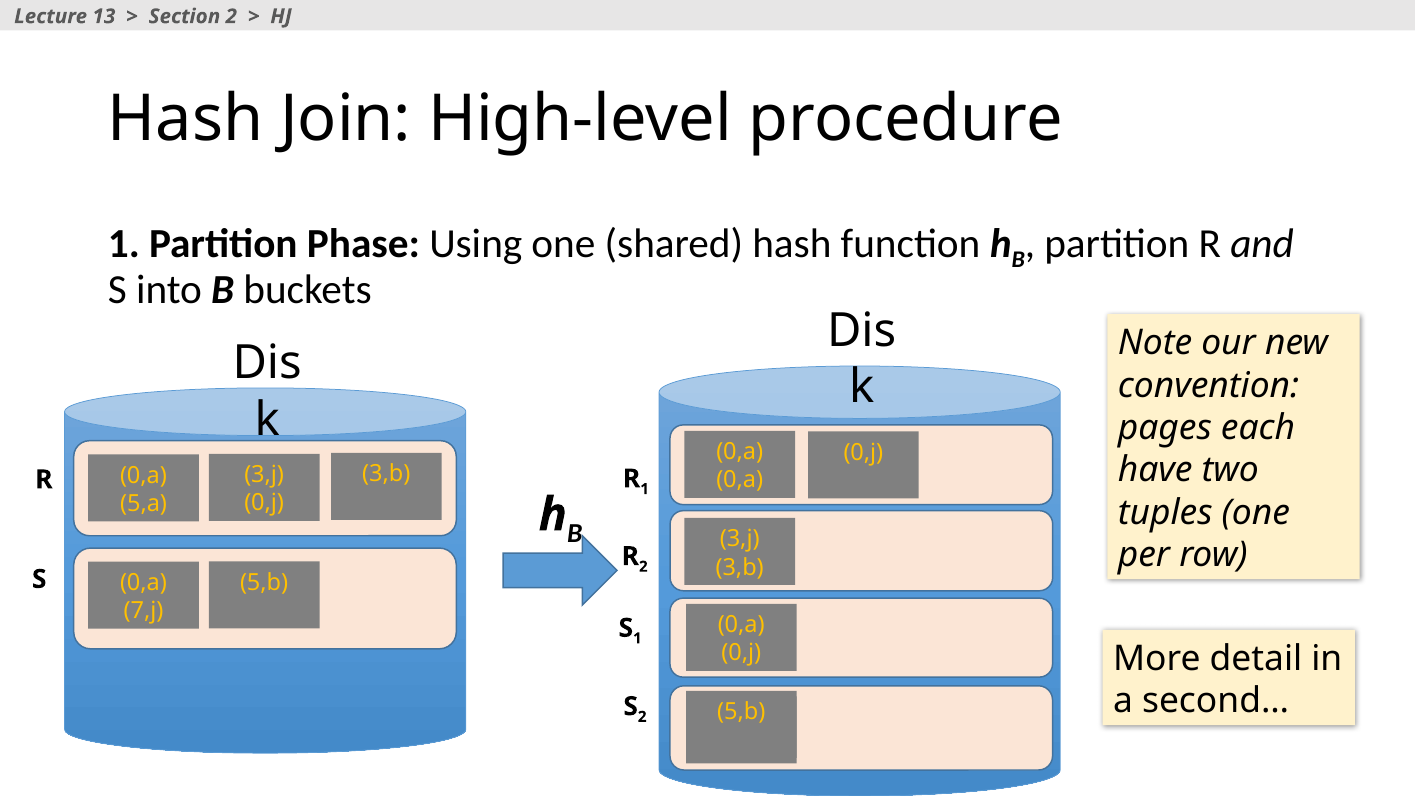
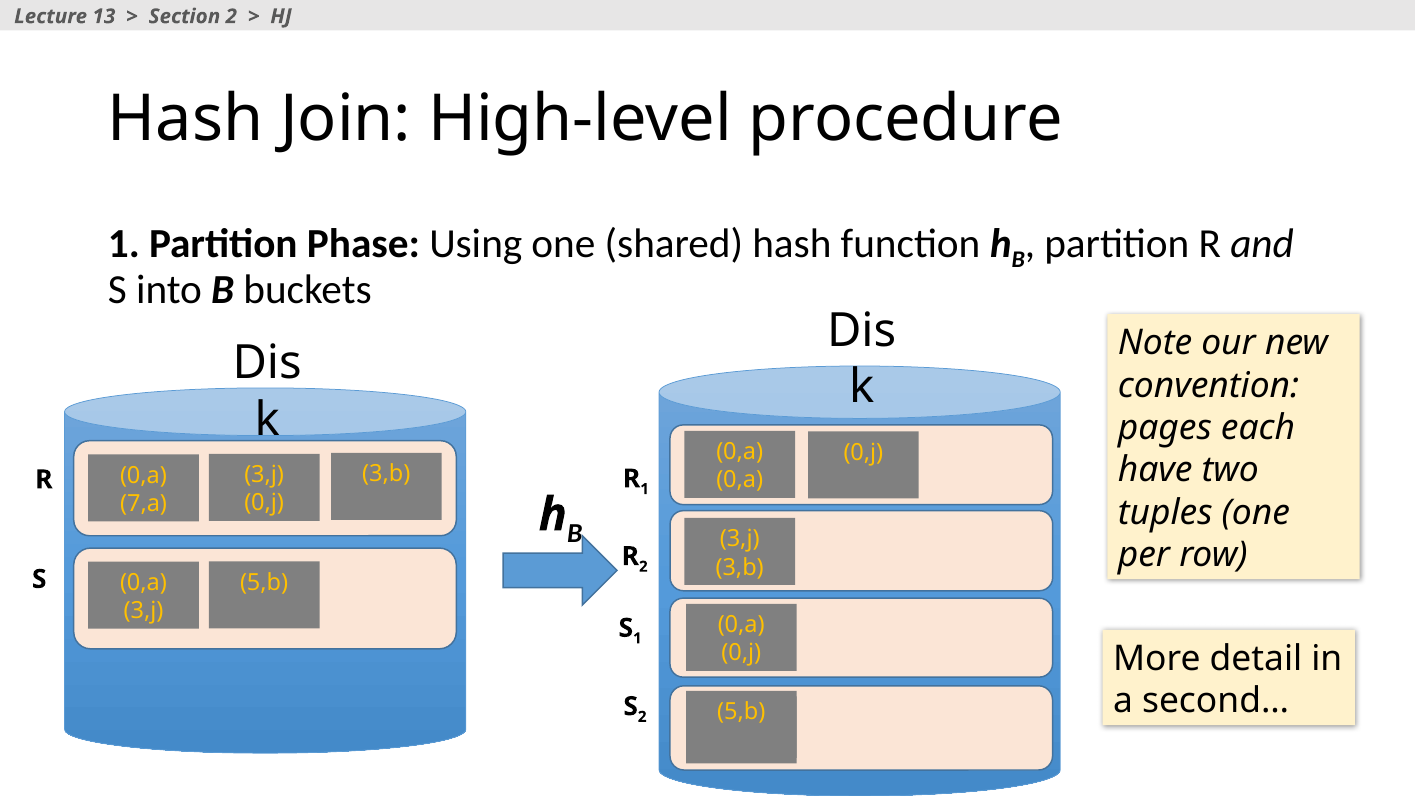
5,a: 5,a -> 7,a
7,j at (144, 611): 7,j -> 3,j
